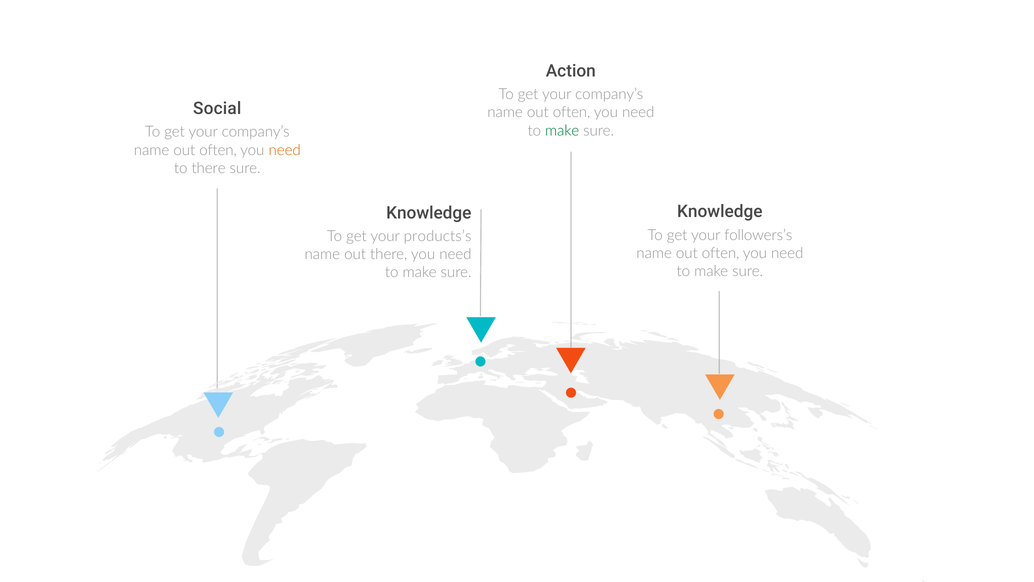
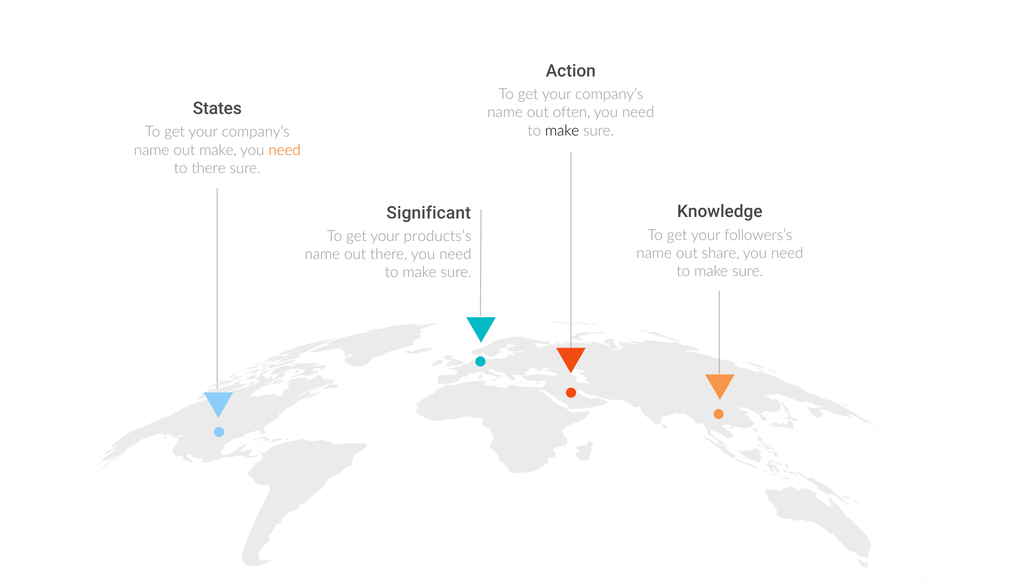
Social: Social -> States
make at (562, 131) colour: green -> black
often at (218, 150): often -> make
Knowledge at (429, 213): Knowledge -> Significant
often at (721, 253): often -> share
